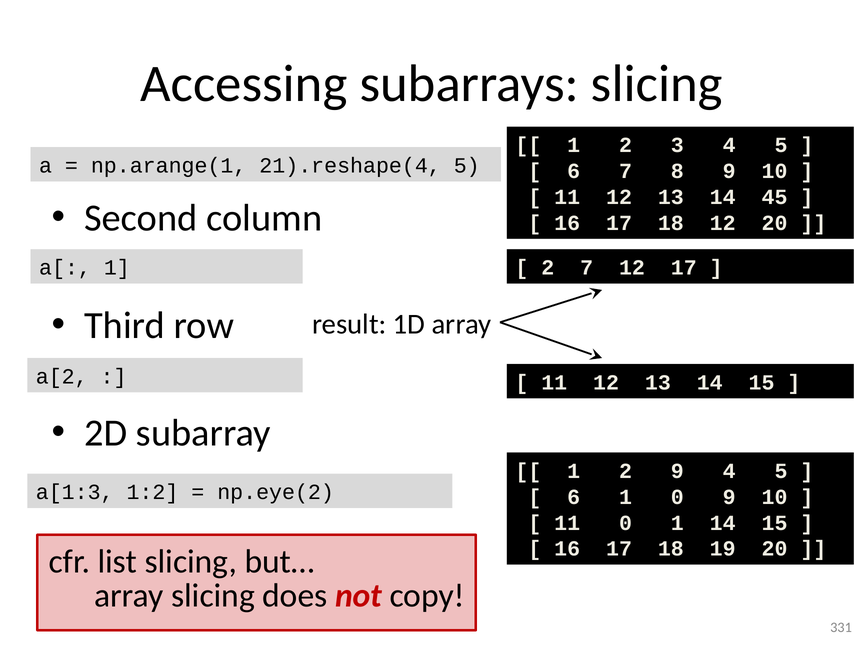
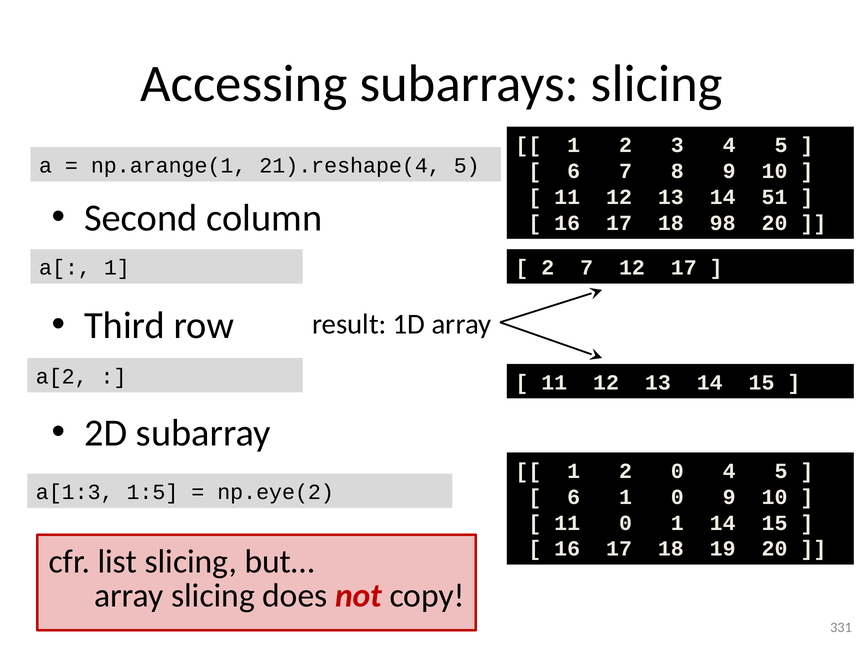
45: 45 -> 51
18 12: 12 -> 98
2 9: 9 -> 0
1:2: 1:2 -> 1:5
